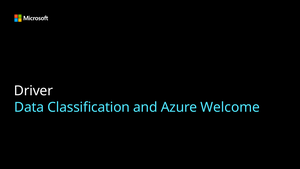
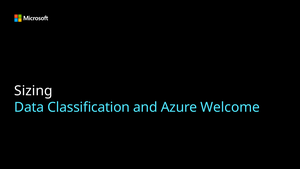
Driver: Driver -> Sizing
